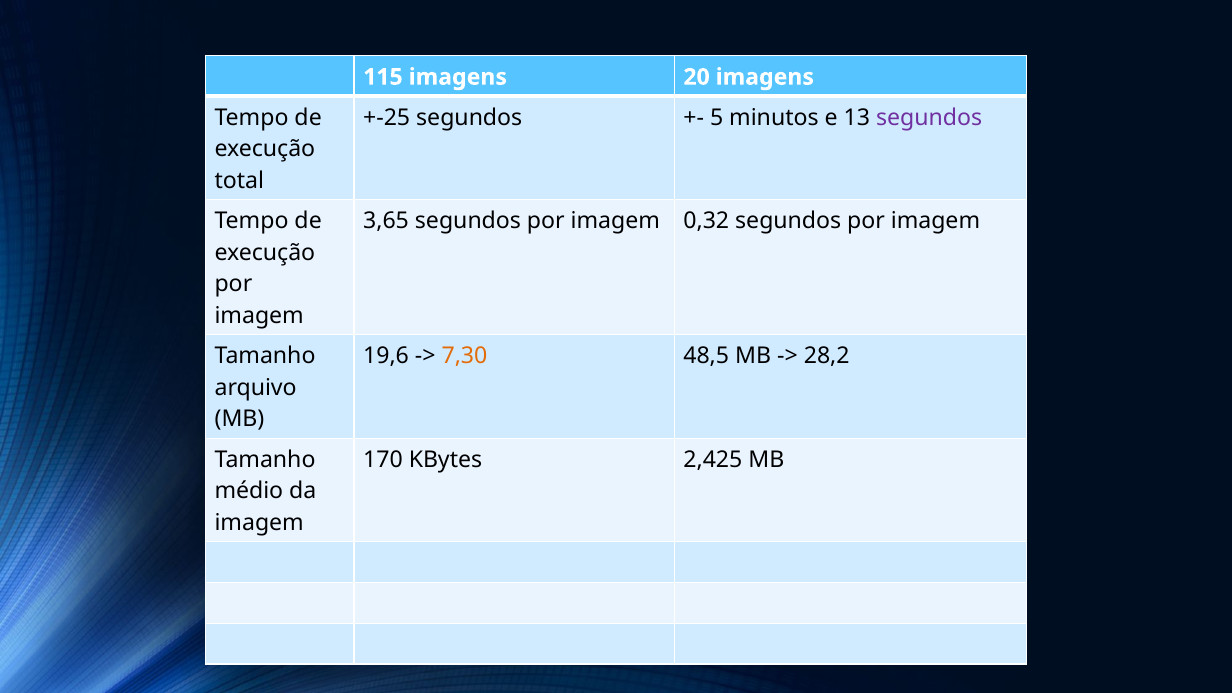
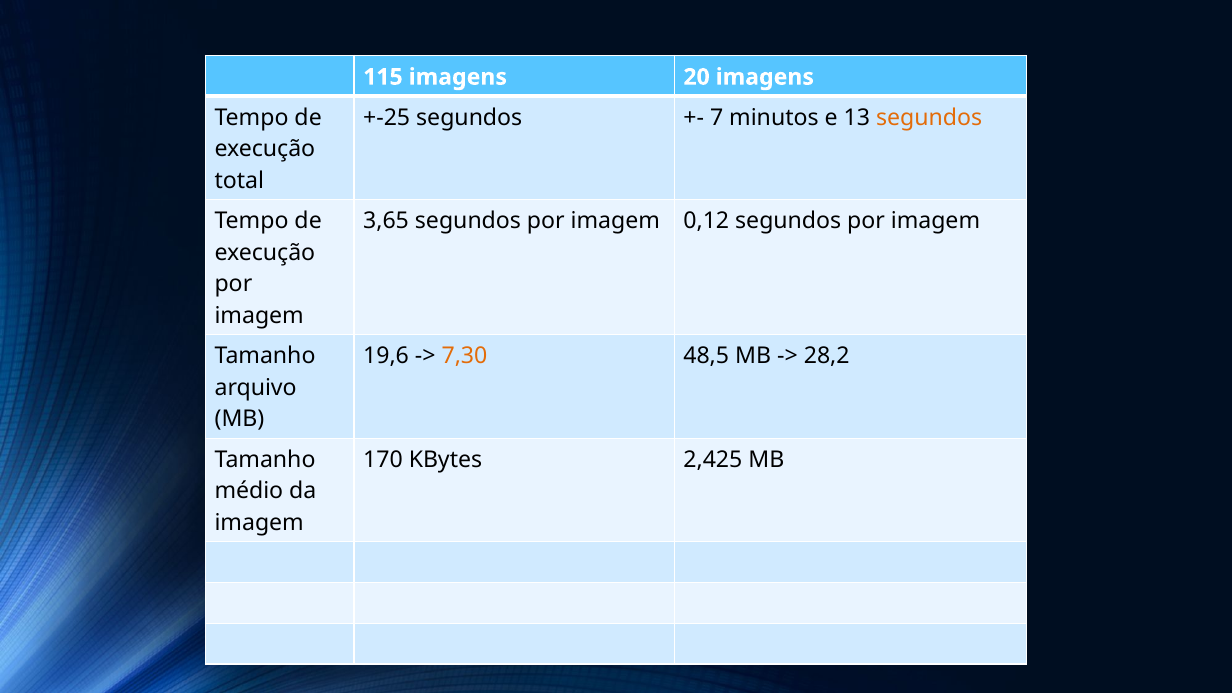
5: 5 -> 7
segundos at (929, 118) colour: purple -> orange
0,32: 0,32 -> 0,12
